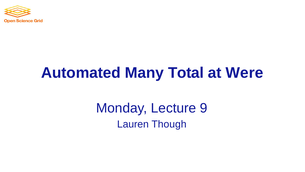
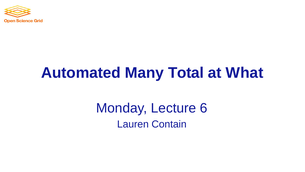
Were: Were -> What
9: 9 -> 6
Though: Though -> Contain
